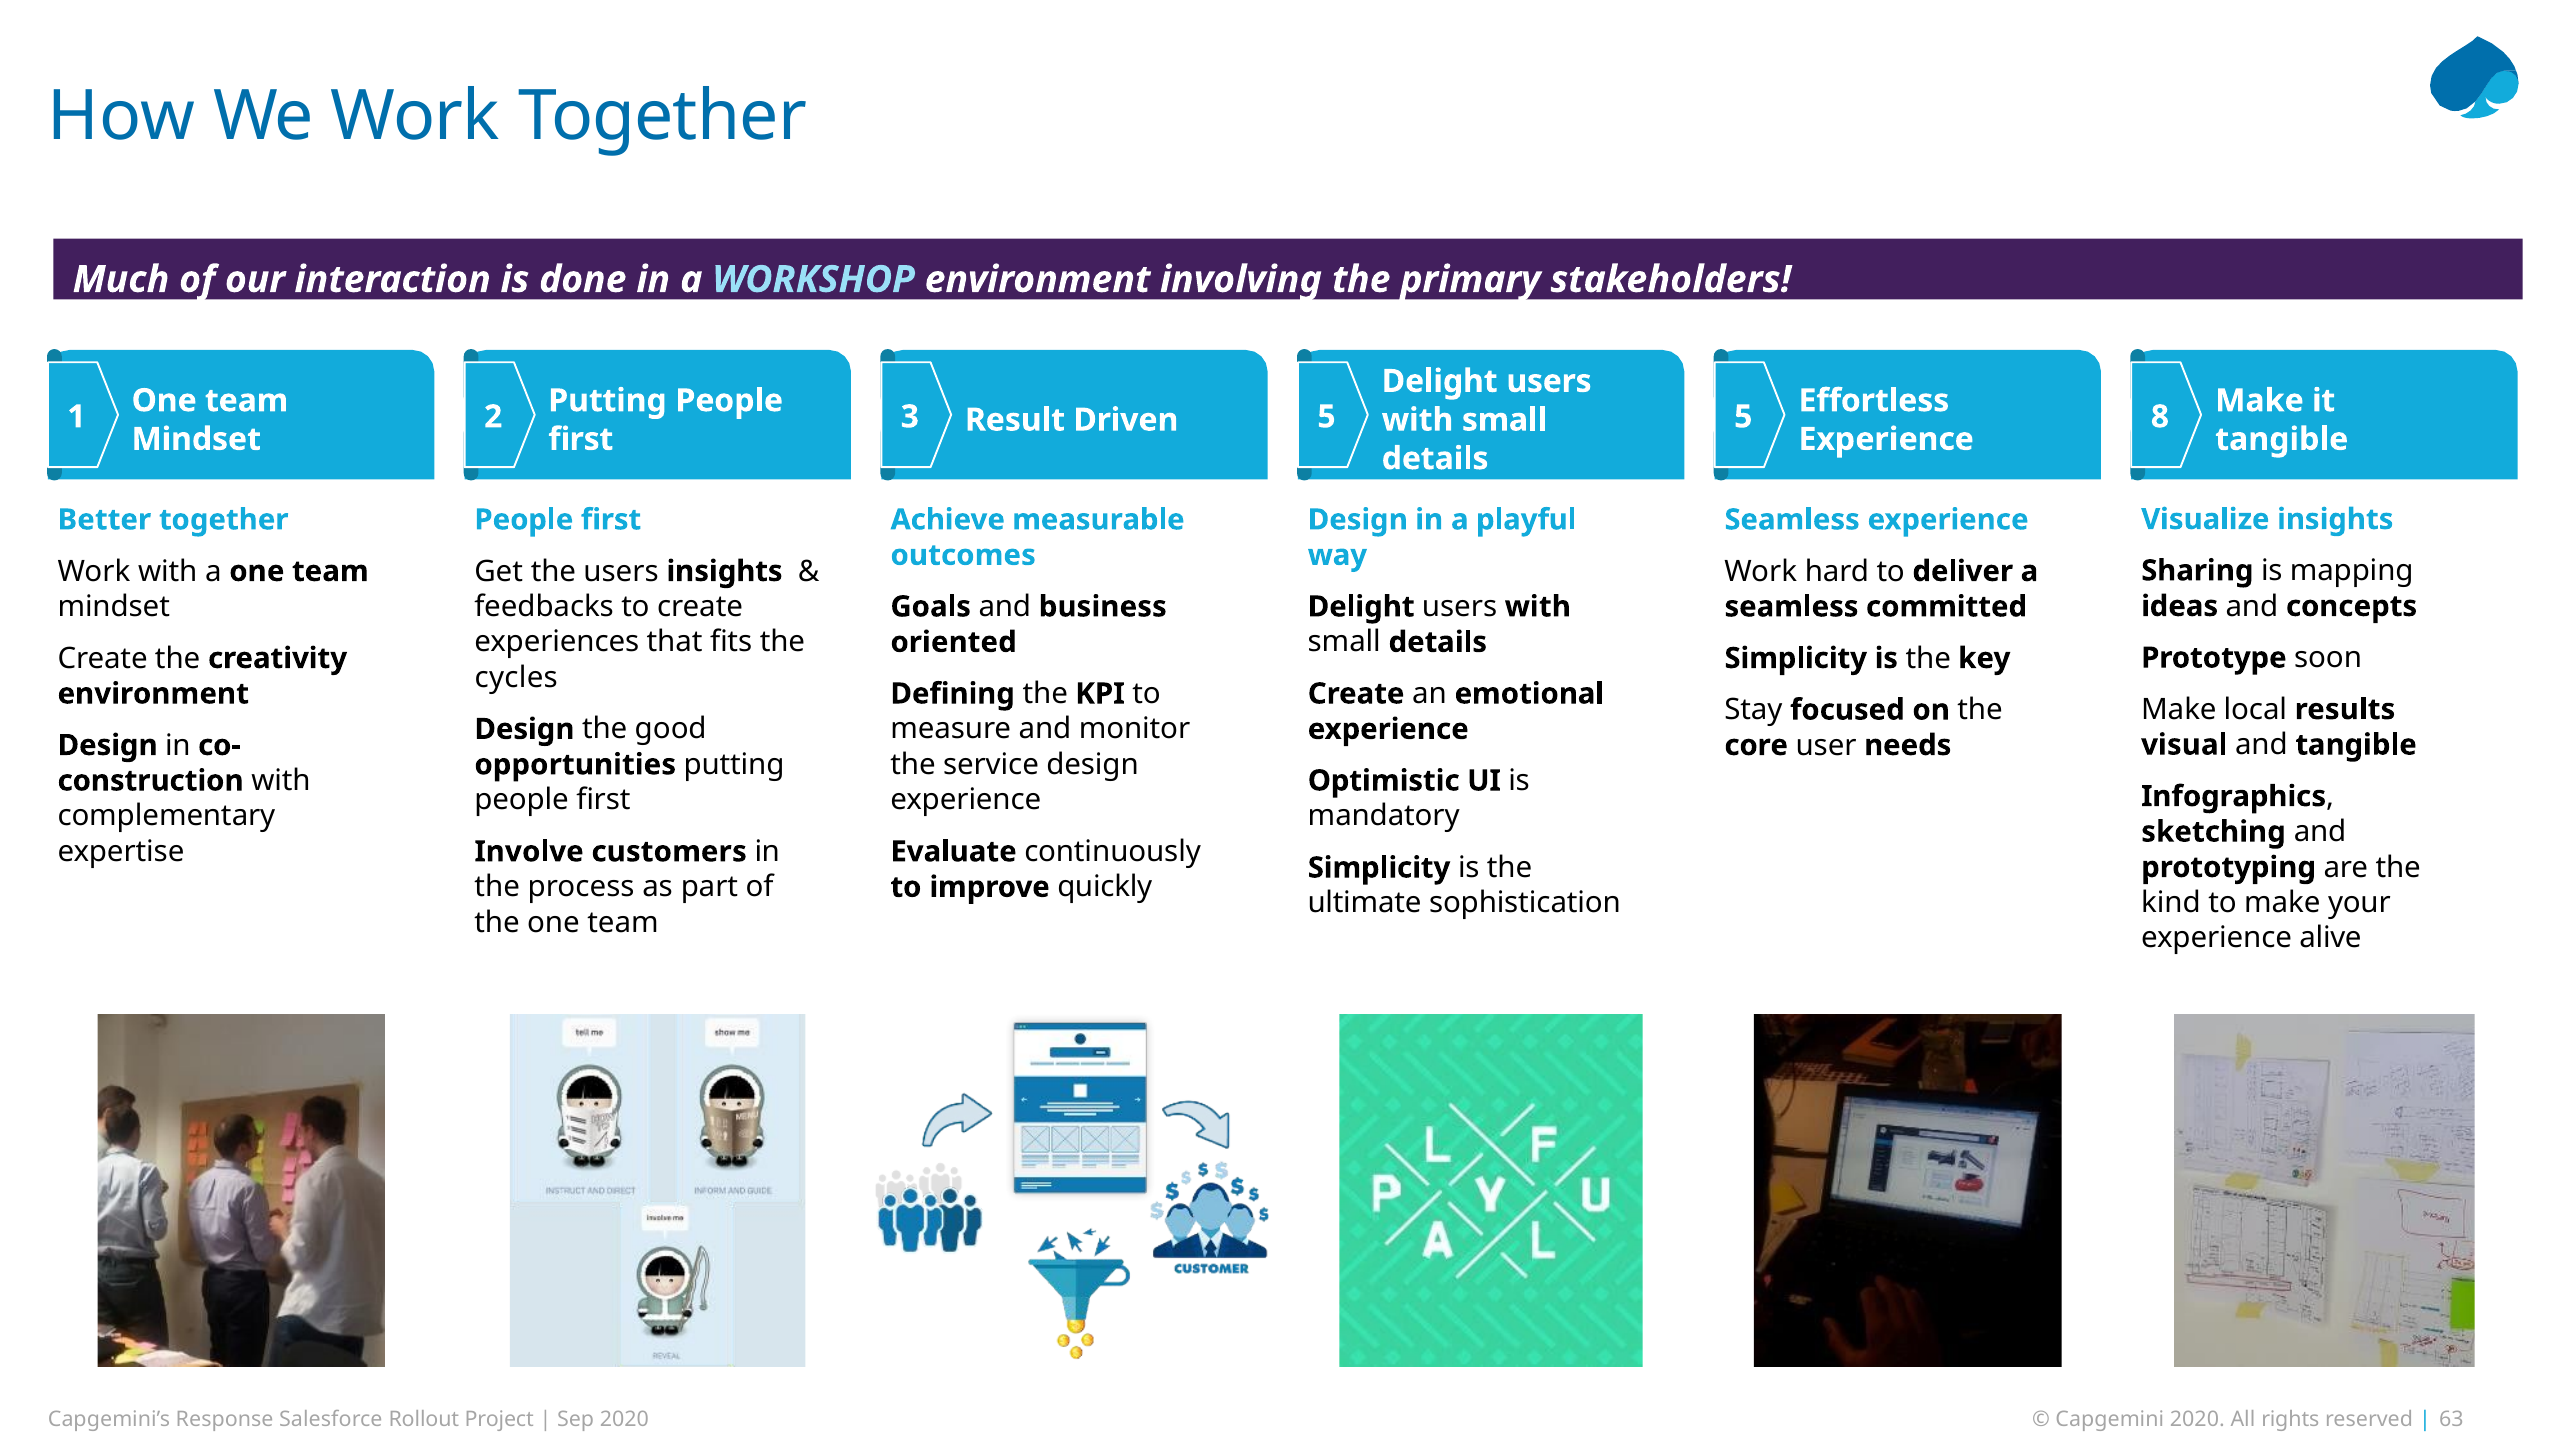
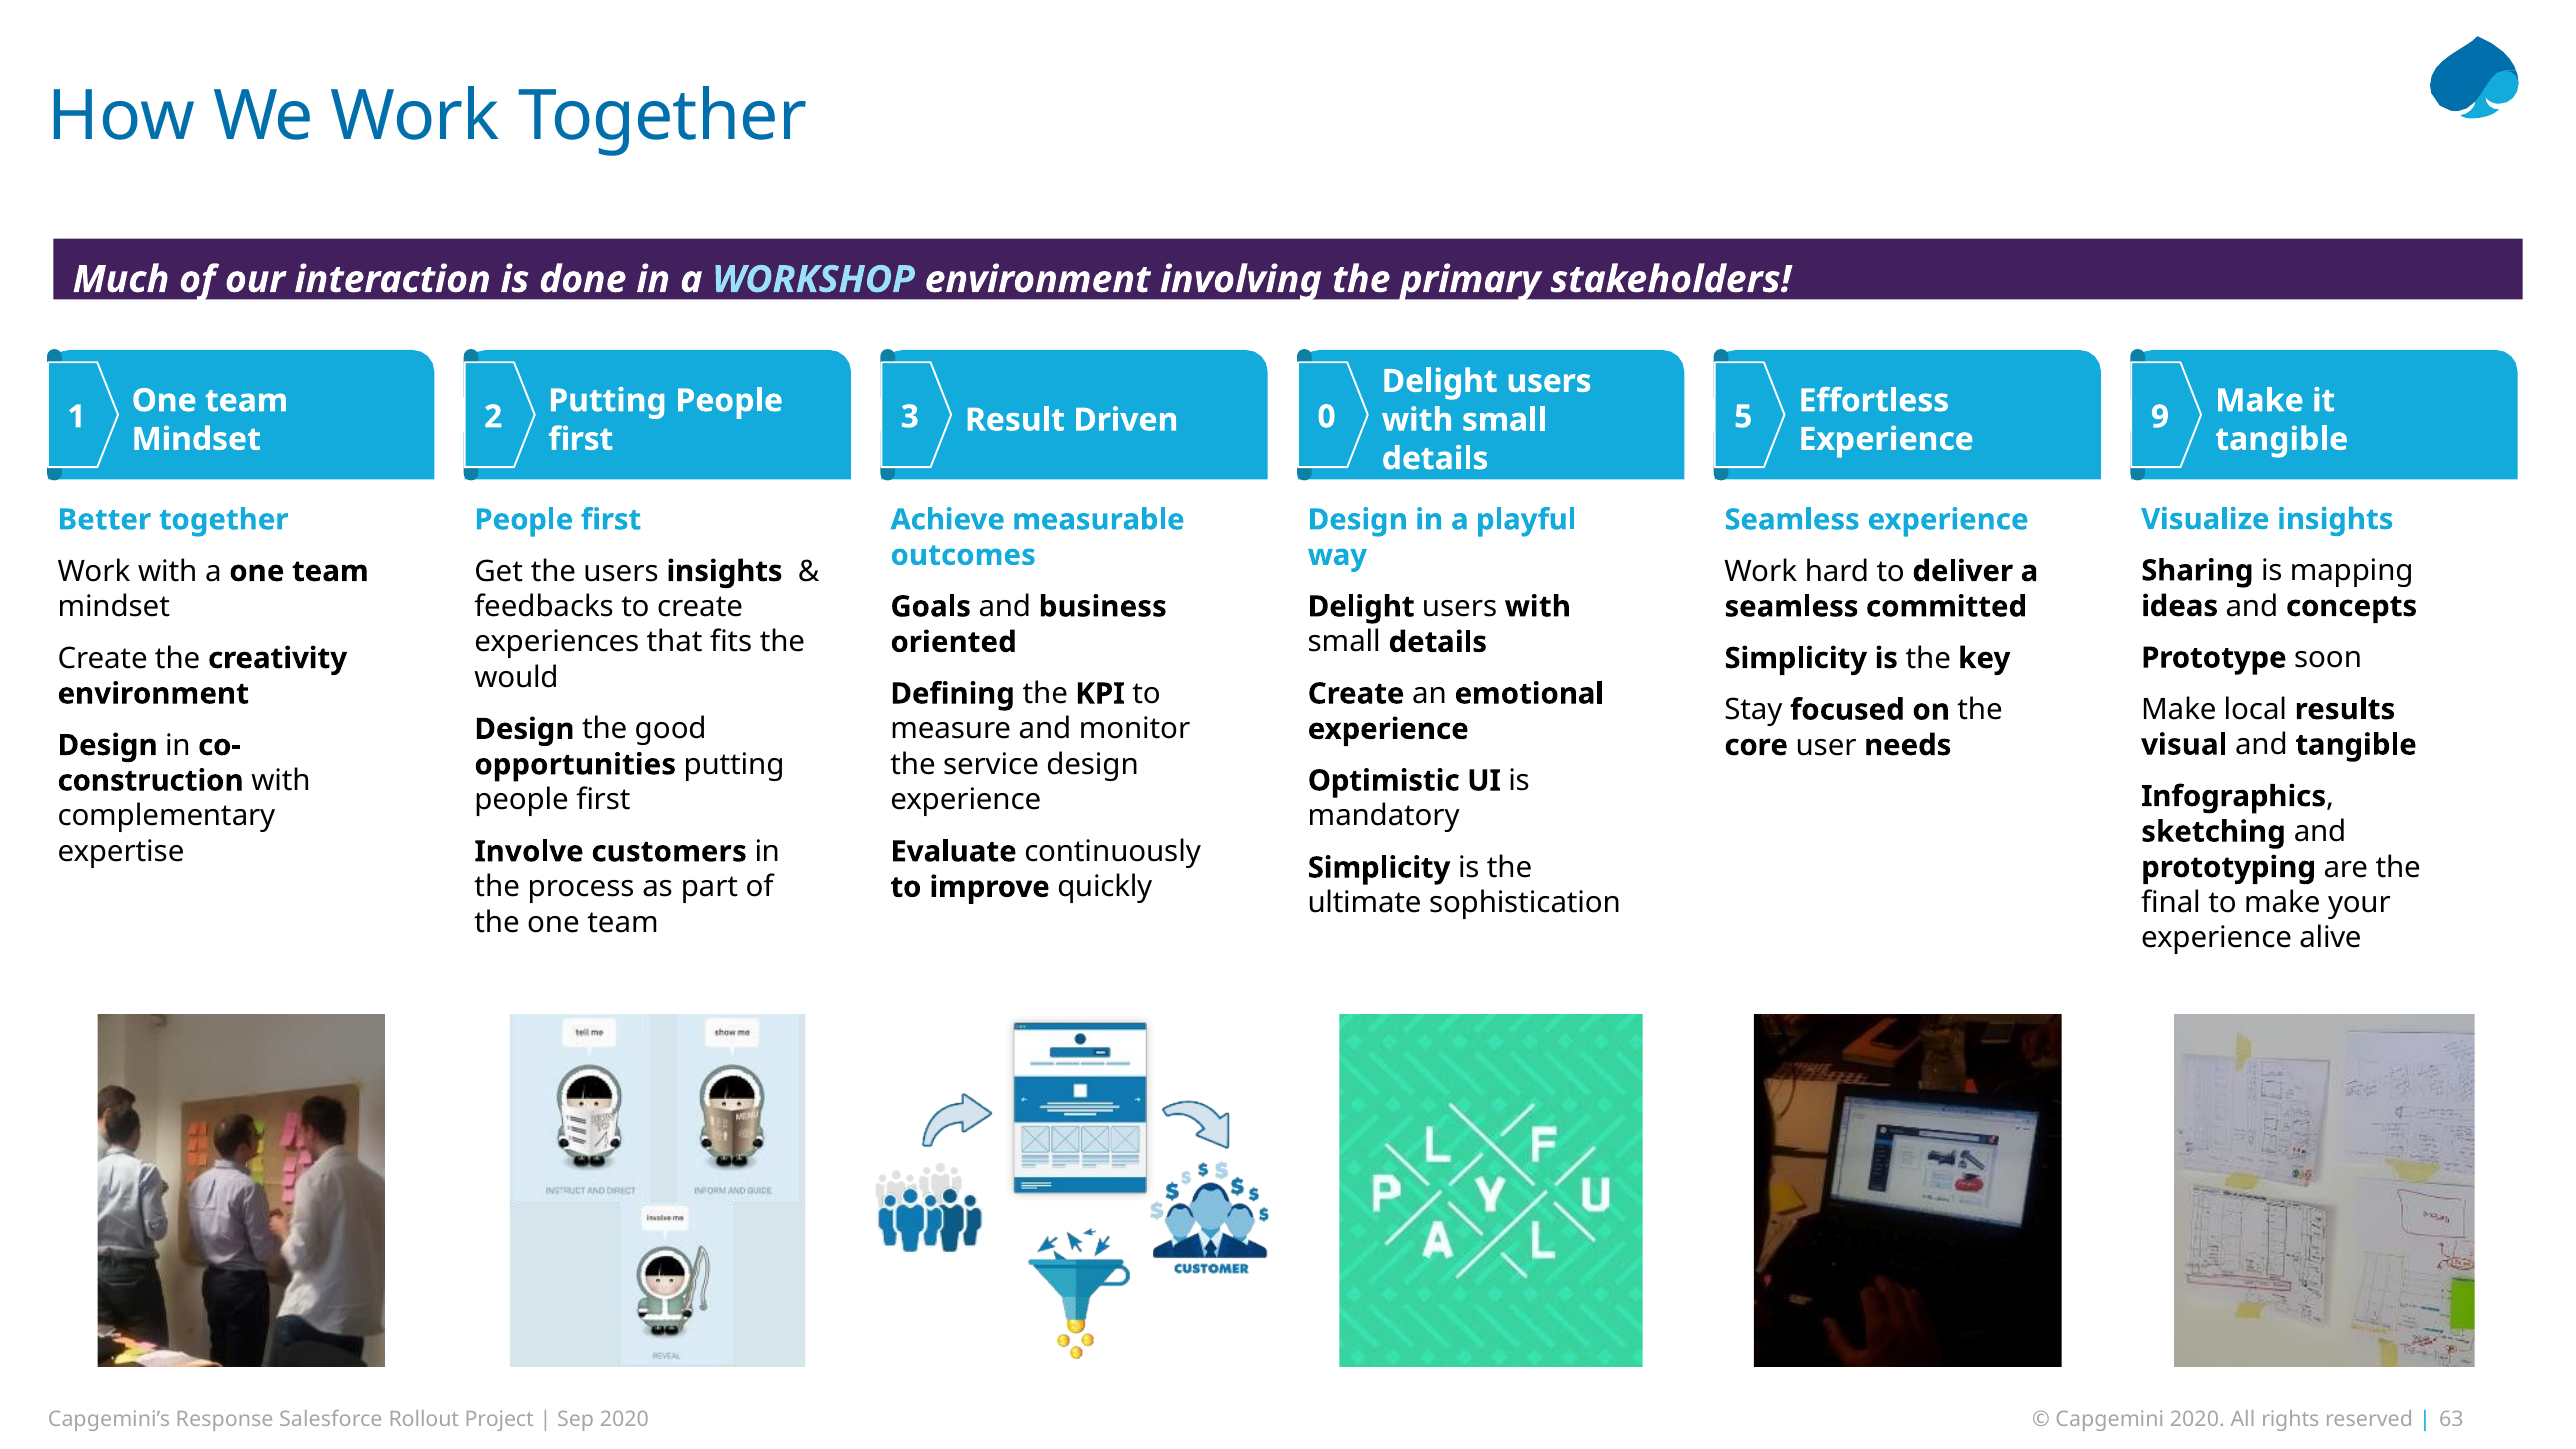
3 5: 5 -> 0
8: 8 -> 9
cycles: cycles -> would
kind: kind -> final
